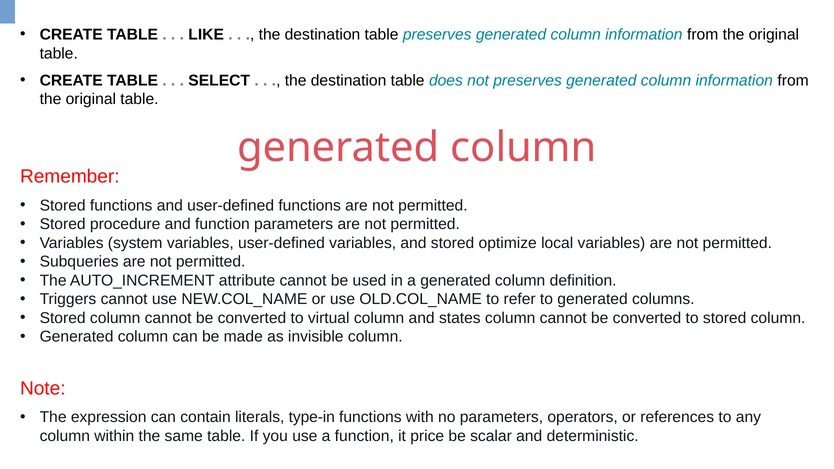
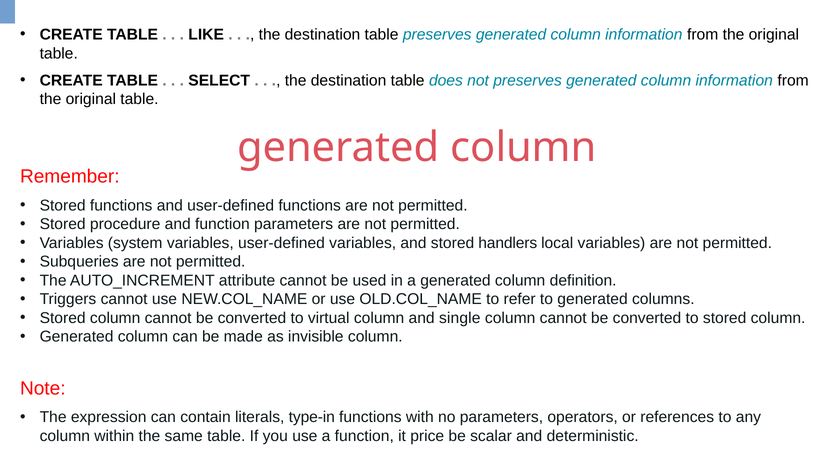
optimize: optimize -> handlers
states: states -> single
